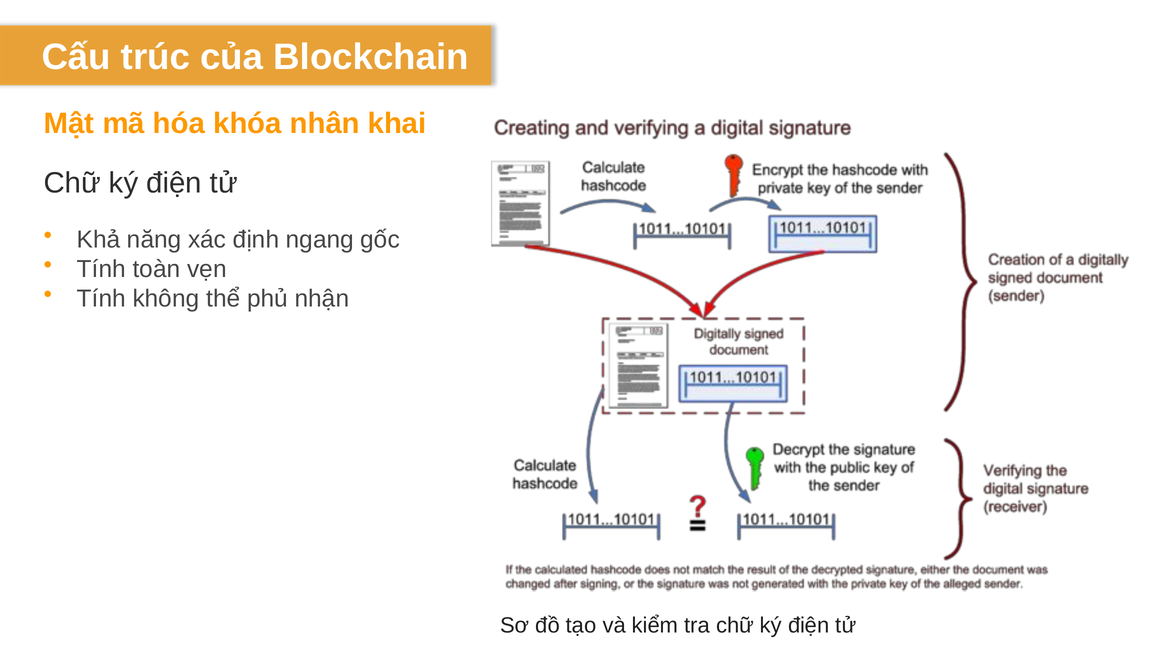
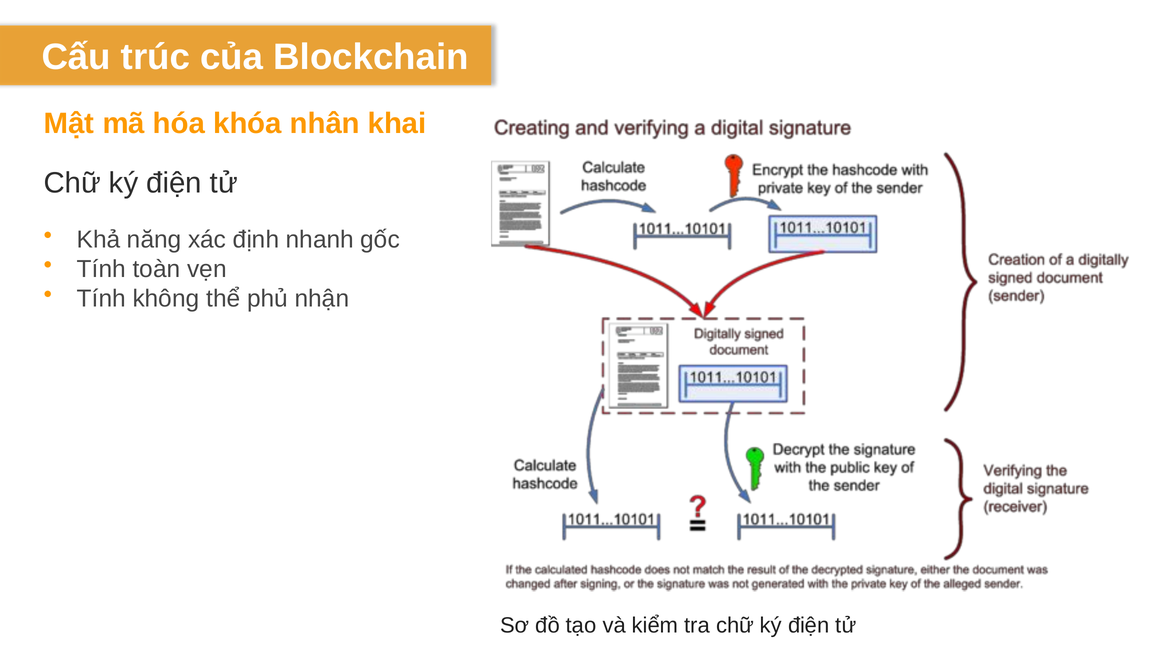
ngang: ngang -> nhanh
